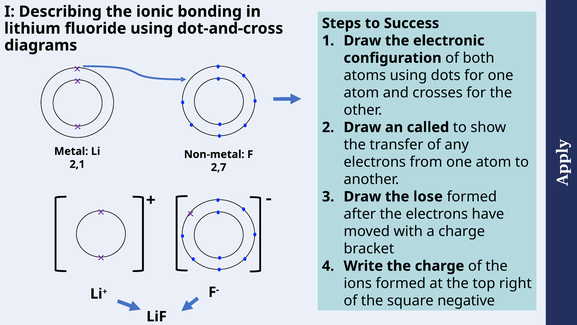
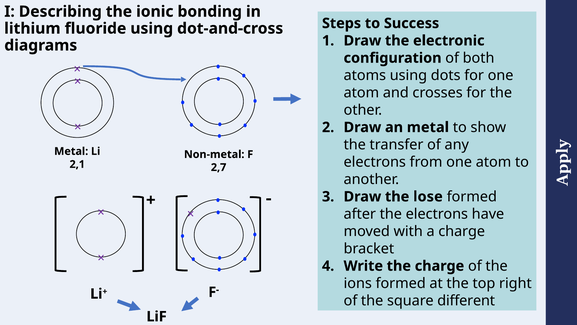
an called: called -> metal
negative: negative -> different
